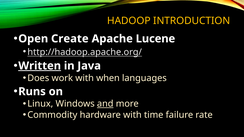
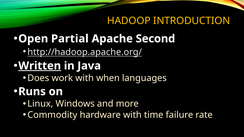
Create: Create -> Partial
Lucene: Lucene -> Second
and underline: present -> none
